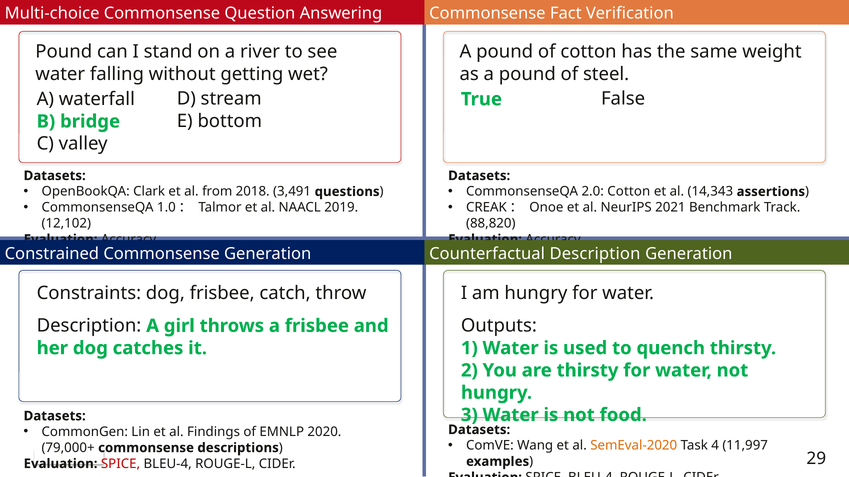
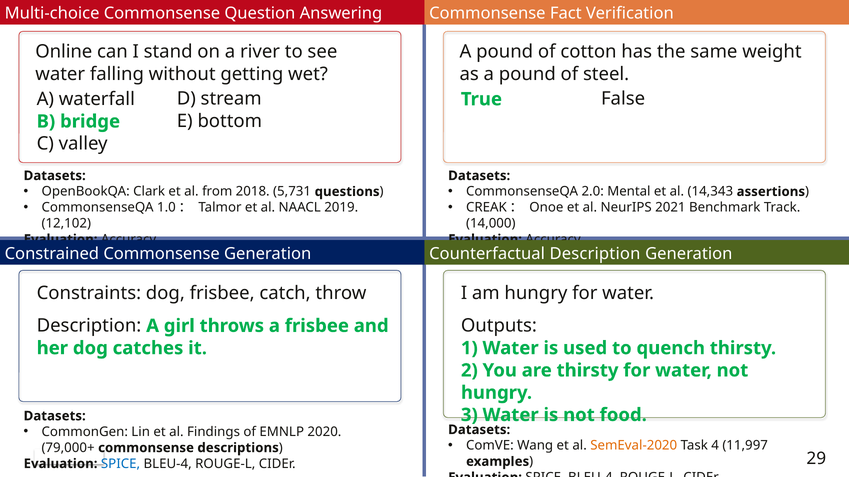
Pound at (64, 52): Pound -> Online
3,491: 3,491 -> 5,731
2.0 Cotton: Cotton -> Mental
88,820: 88,820 -> 14,000
SPICE at (121, 464) colour: red -> blue
